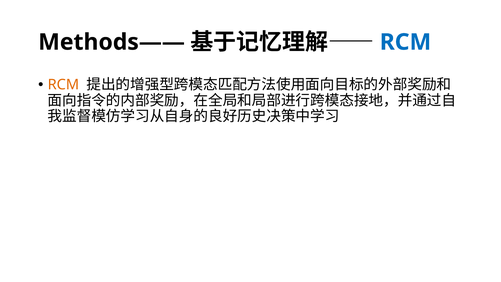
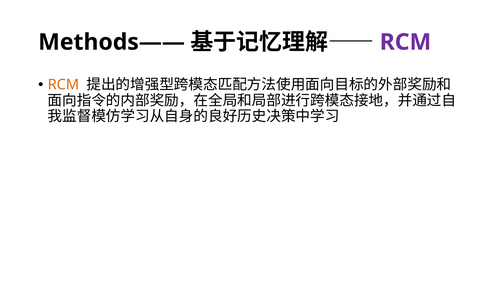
RCM at (405, 42) colour: blue -> purple
